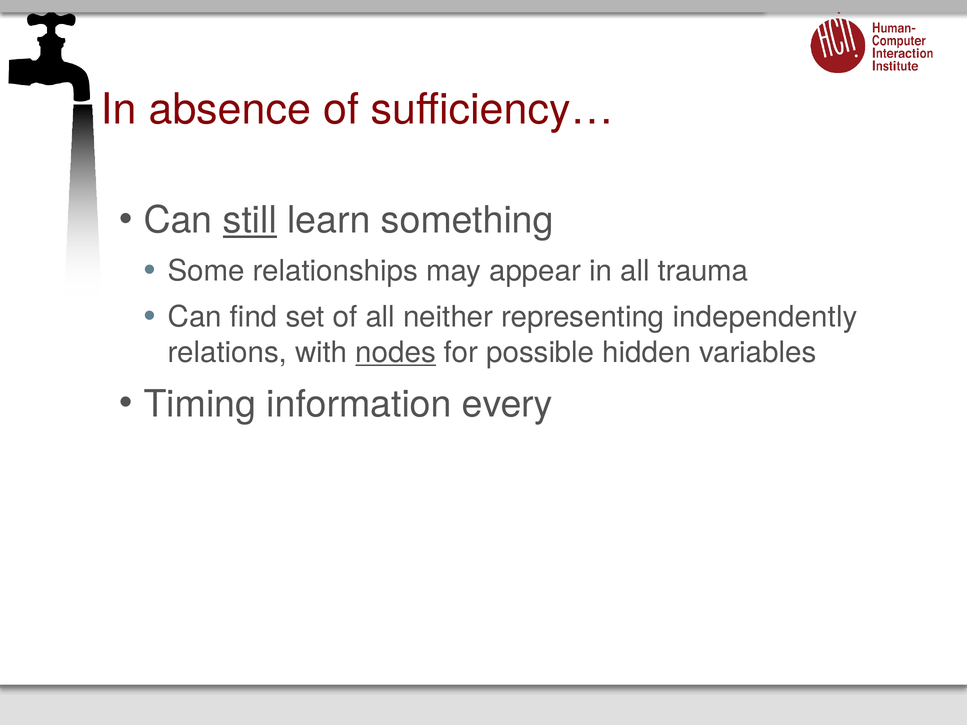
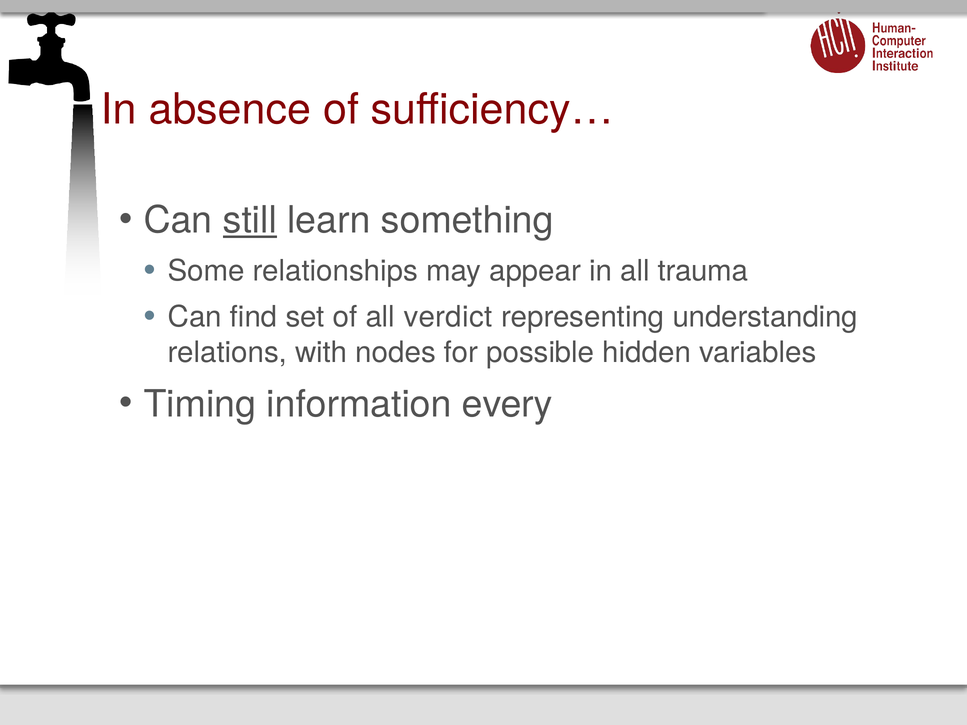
neither: neither -> verdict
independently: independently -> understanding
nodes underline: present -> none
